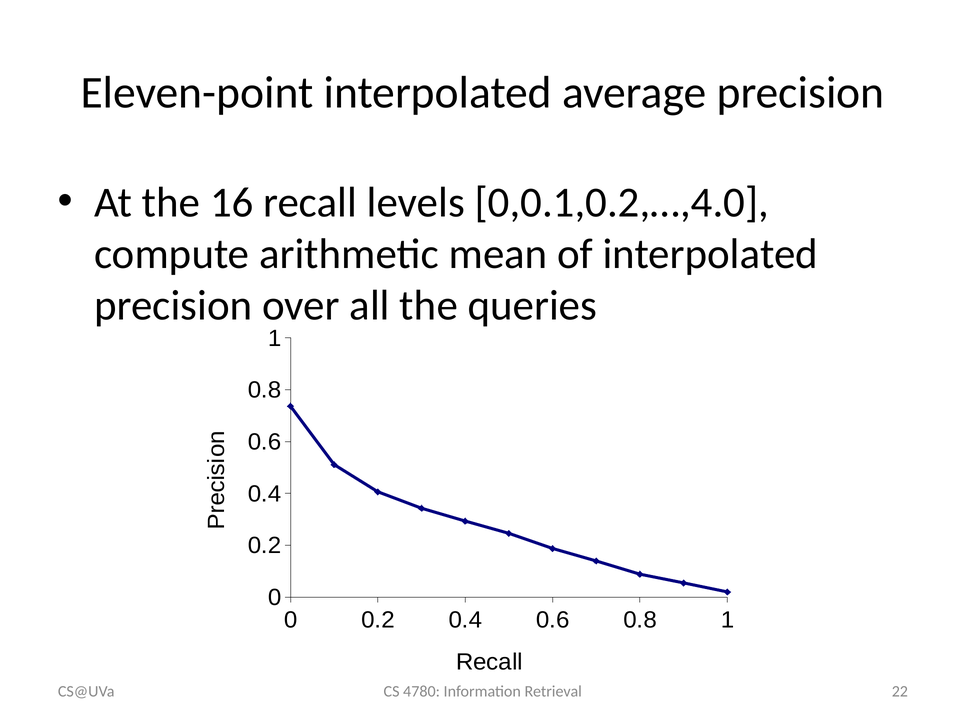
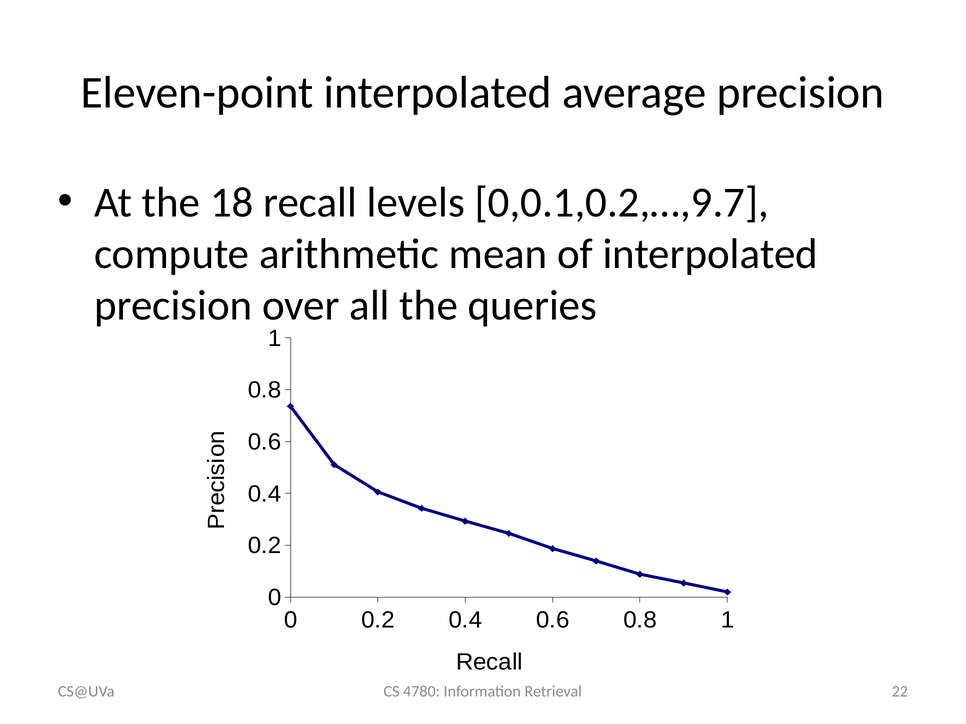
16: 16 -> 18
0,0.1,0.2,…,4.0: 0,0.1,0.2,…,4.0 -> 0,0.1,0.2,…,9.7
